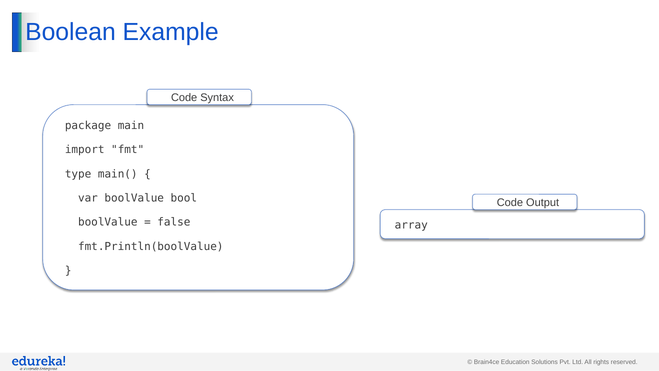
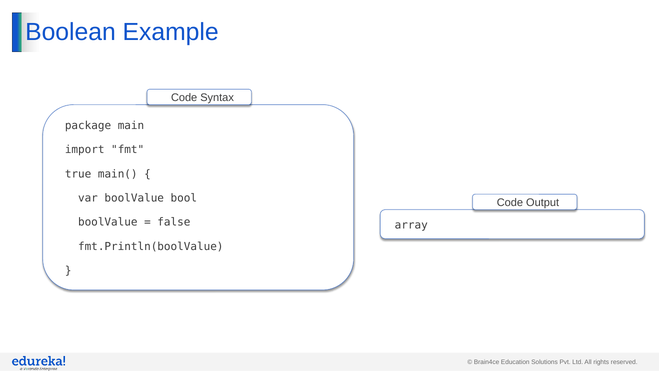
type: type -> true
